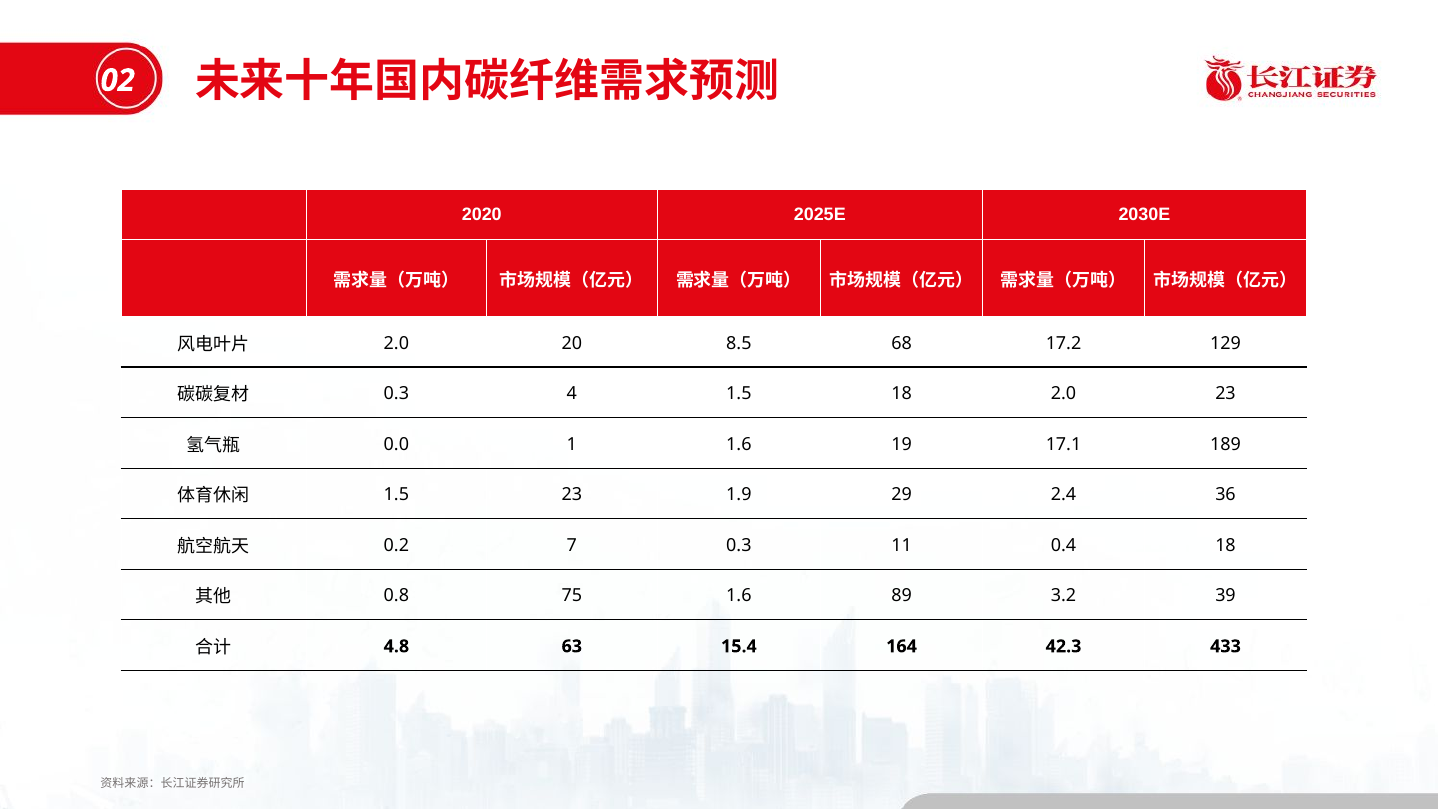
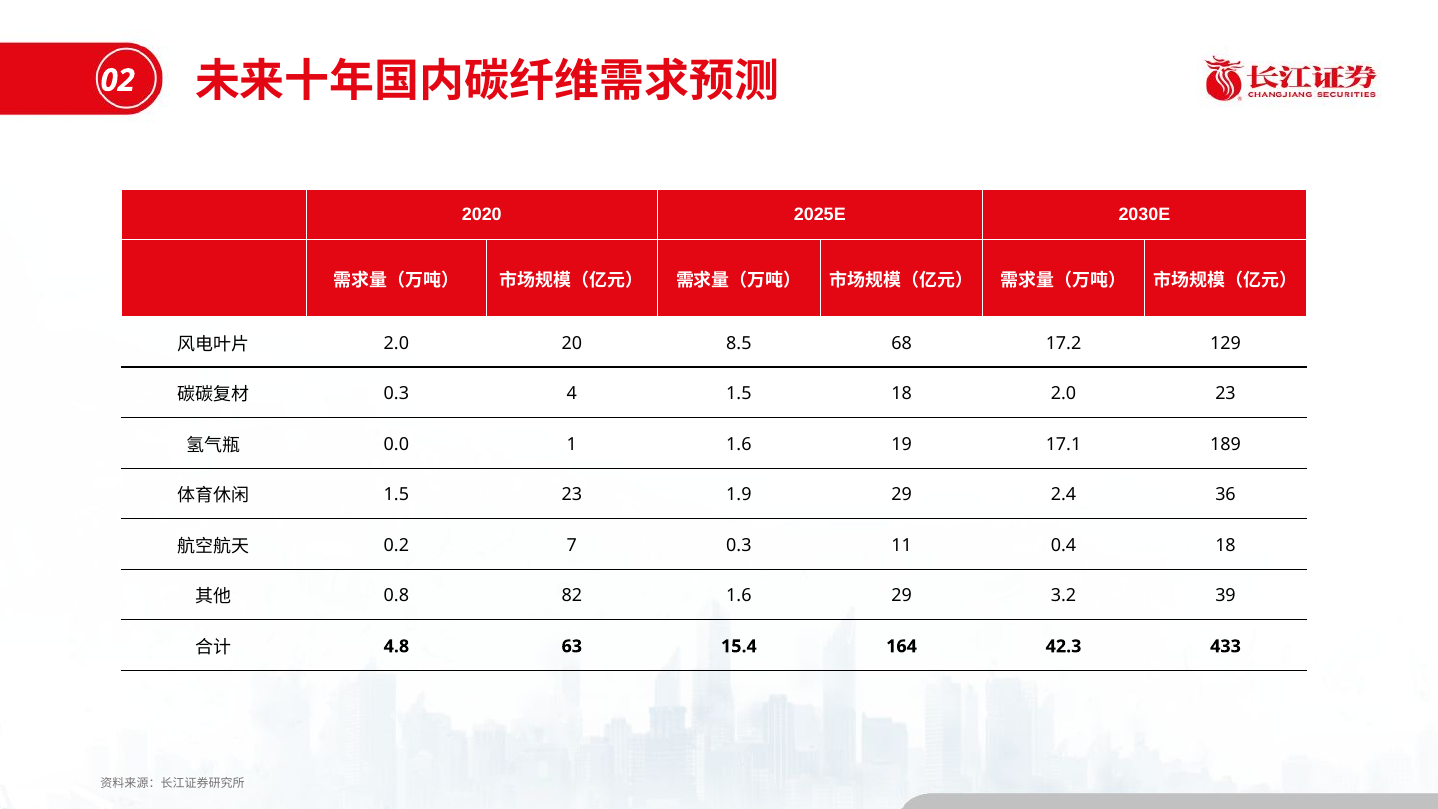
75: 75 -> 82
1.6 89: 89 -> 29
